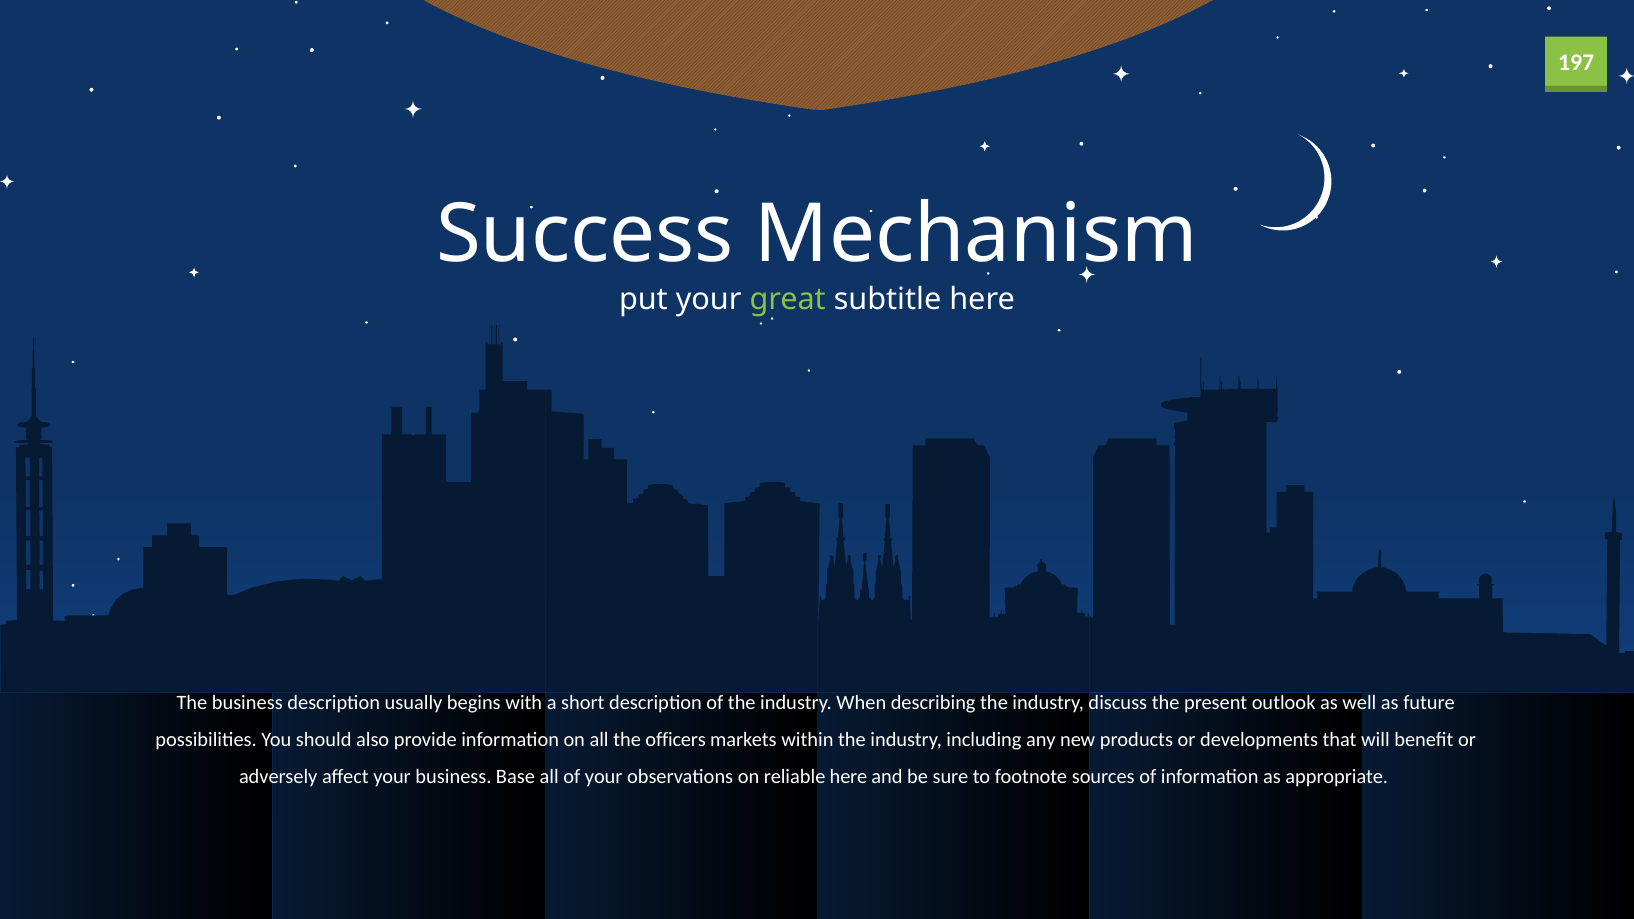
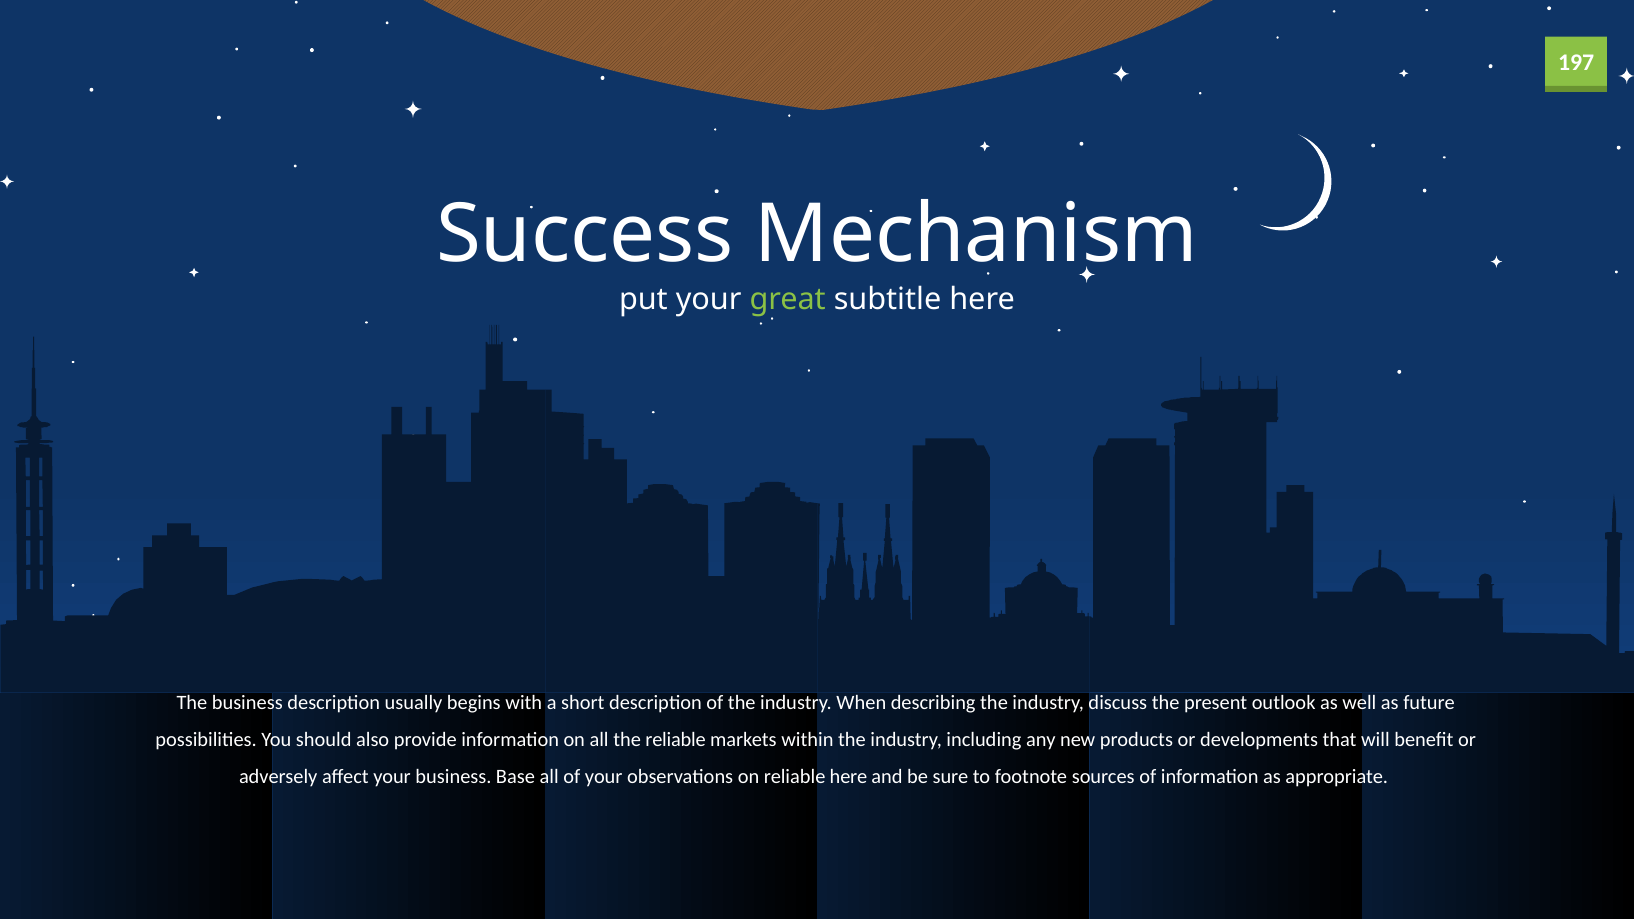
the officers: officers -> reliable
